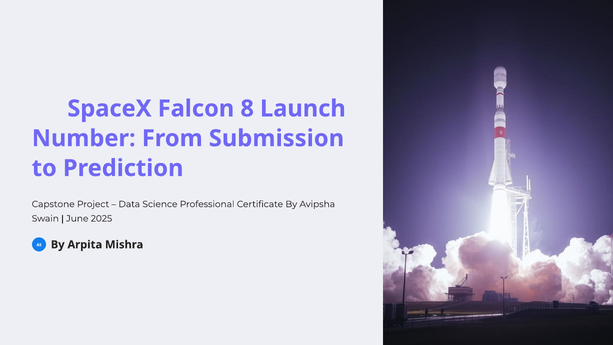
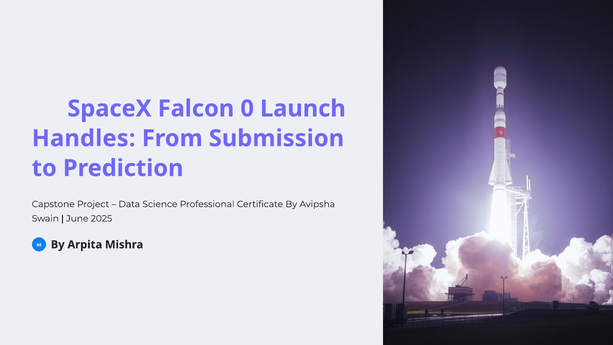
8: 8 -> 0
Number: Number -> Handles
